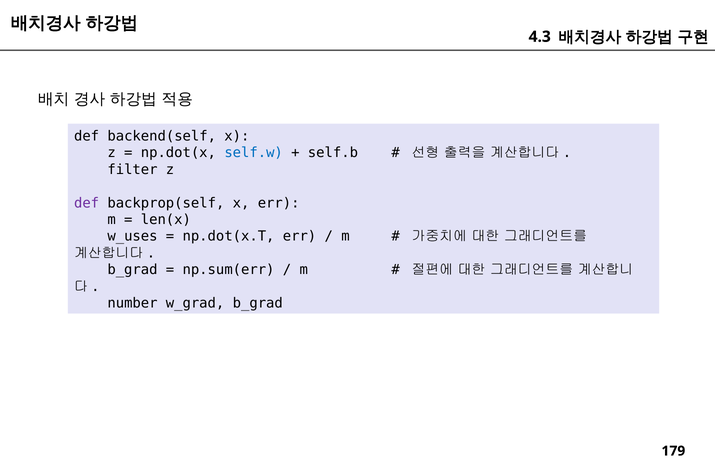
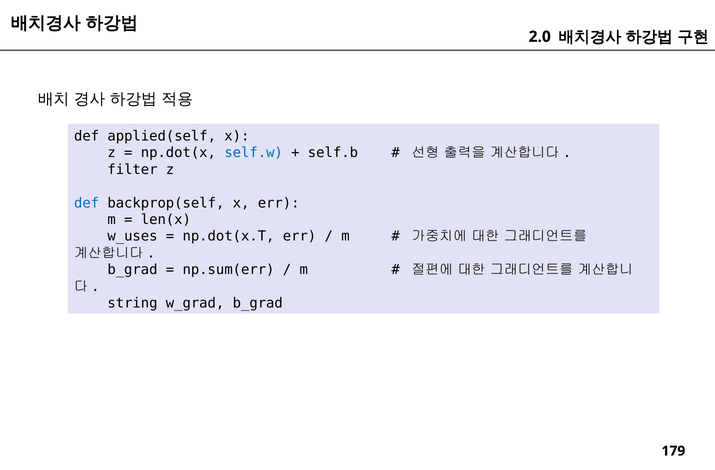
4.3: 4.3 -> 2.0
backend(self: backend(self -> applied(self
def at (87, 203) colour: purple -> blue
number: number -> string
